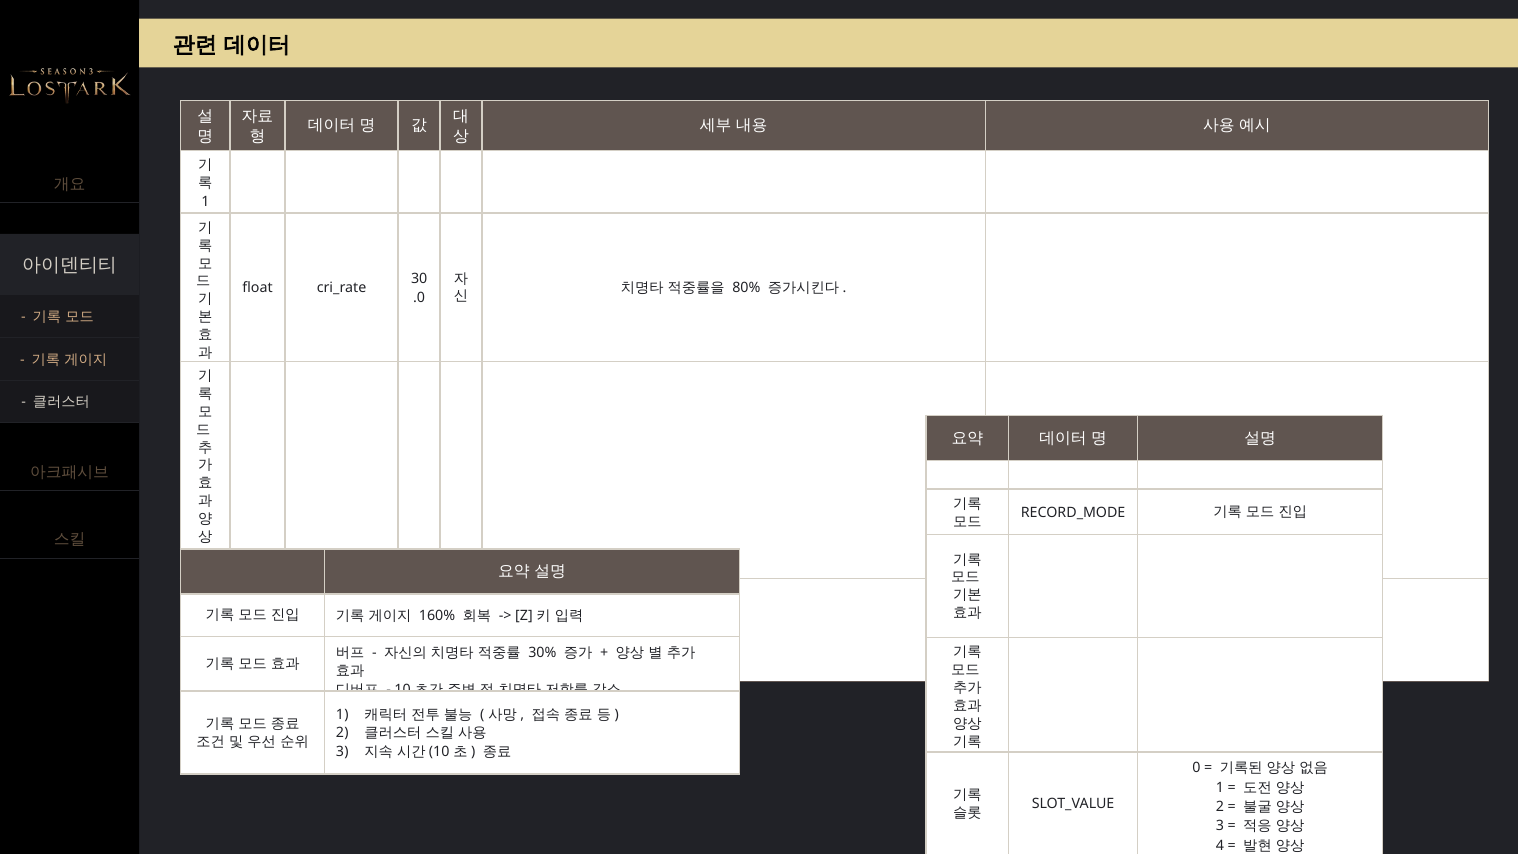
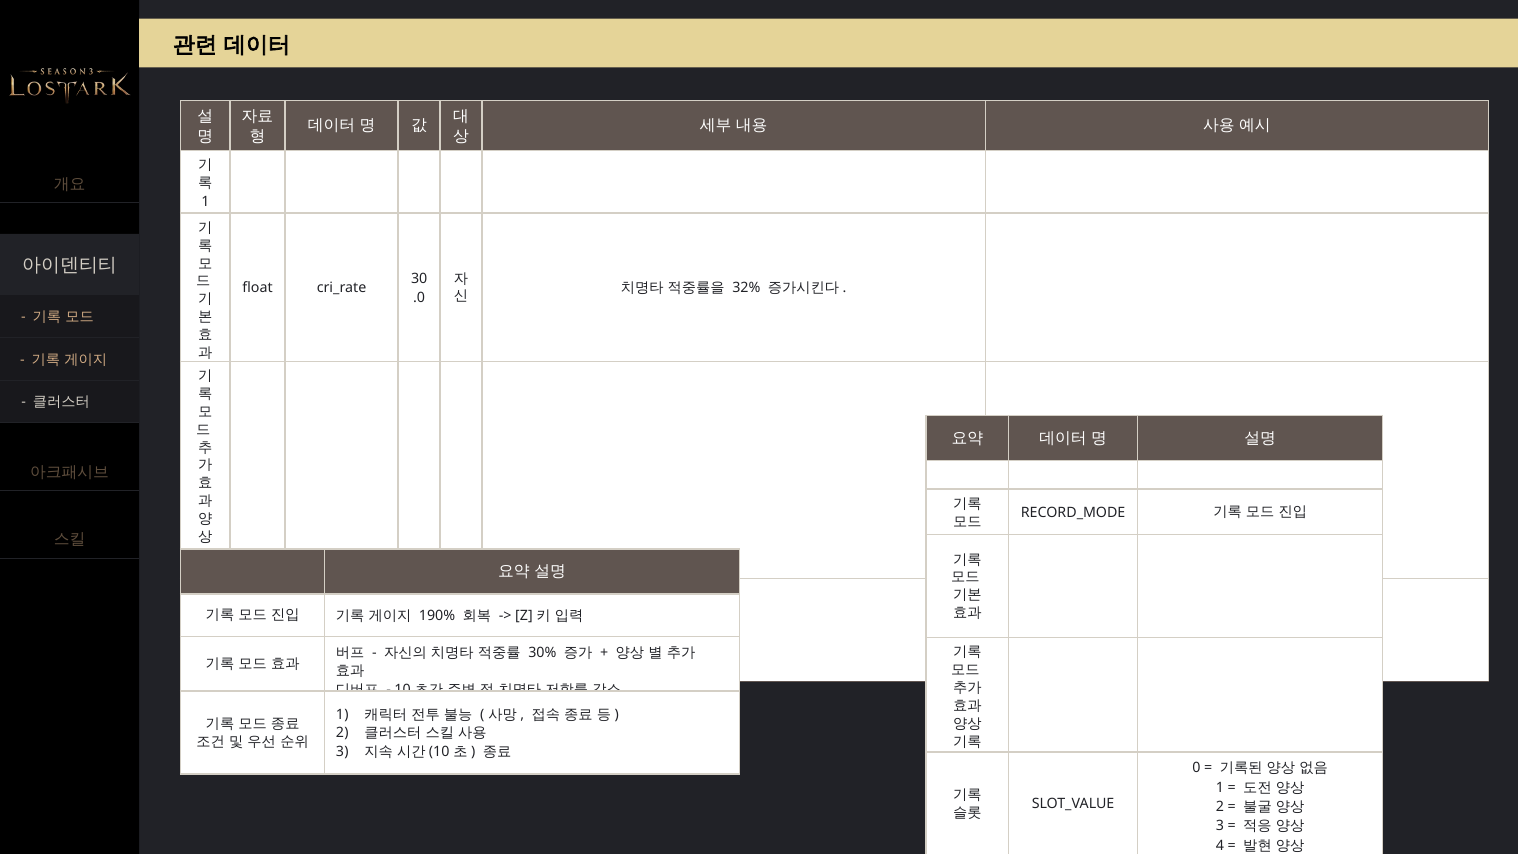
80%: 80% -> 32%
160%: 160% -> 190%
